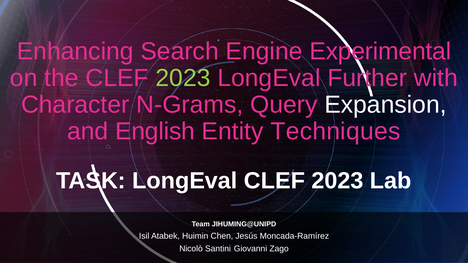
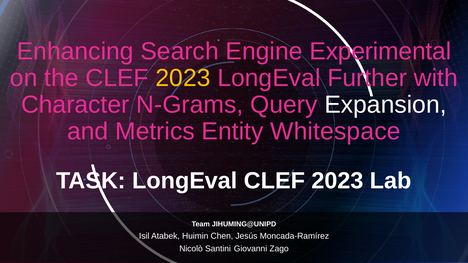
2023 at (183, 78) colour: light green -> yellow
English: English -> Metrics
Techniques: Techniques -> Whitespace
